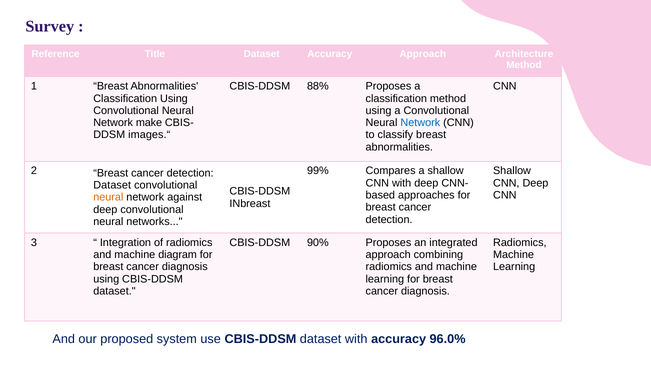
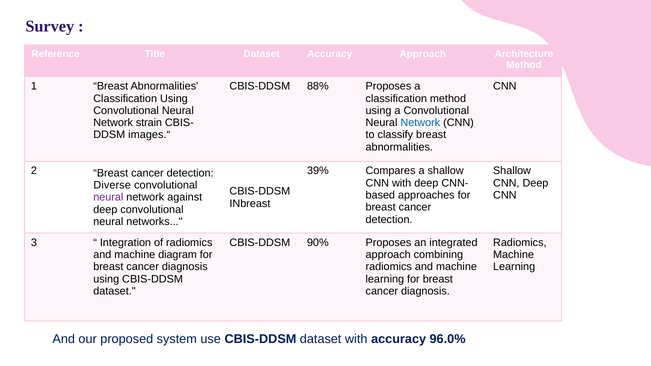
make: make -> strain
99%: 99% -> 39%
Dataset at (112, 185): Dataset -> Diverse
neural at (108, 197) colour: orange -> purple
